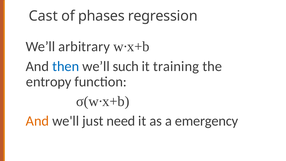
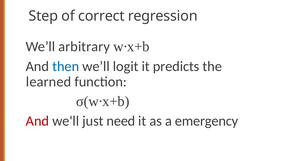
Cast: Cast -> Step
phases: phases -> correct
such: such -> logit
training: training -> predicts
entropy: entropy -> learned
And at (37, 121) colour: orange -> red
